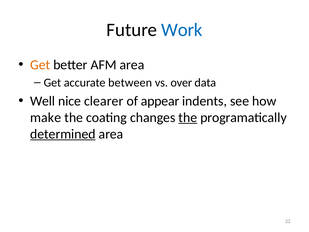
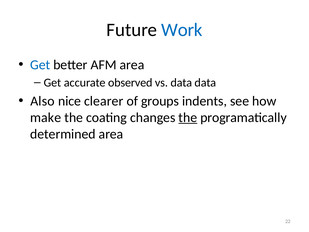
Get at (40, 65) colour: orange -> blue
between: between -> observed
vs over: over -> data
Well: Well -> Also
appear: appear -> groups
determined underline: present -> none
